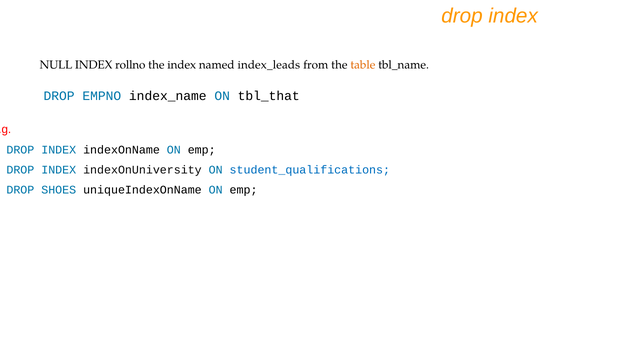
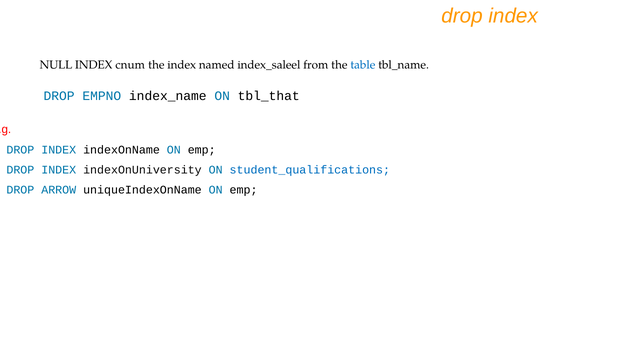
rollno: rollno -> cnum
index_leads: index_leads -> index_saleel
table colour: orange -> blue
SHOES: SHOES -> ARROW
